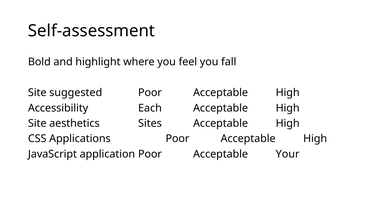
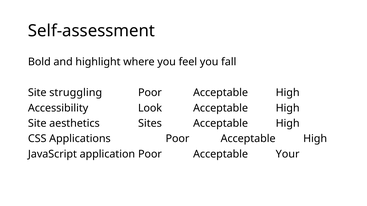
suggested: suggested -> struggling
Each: Each -> Look
